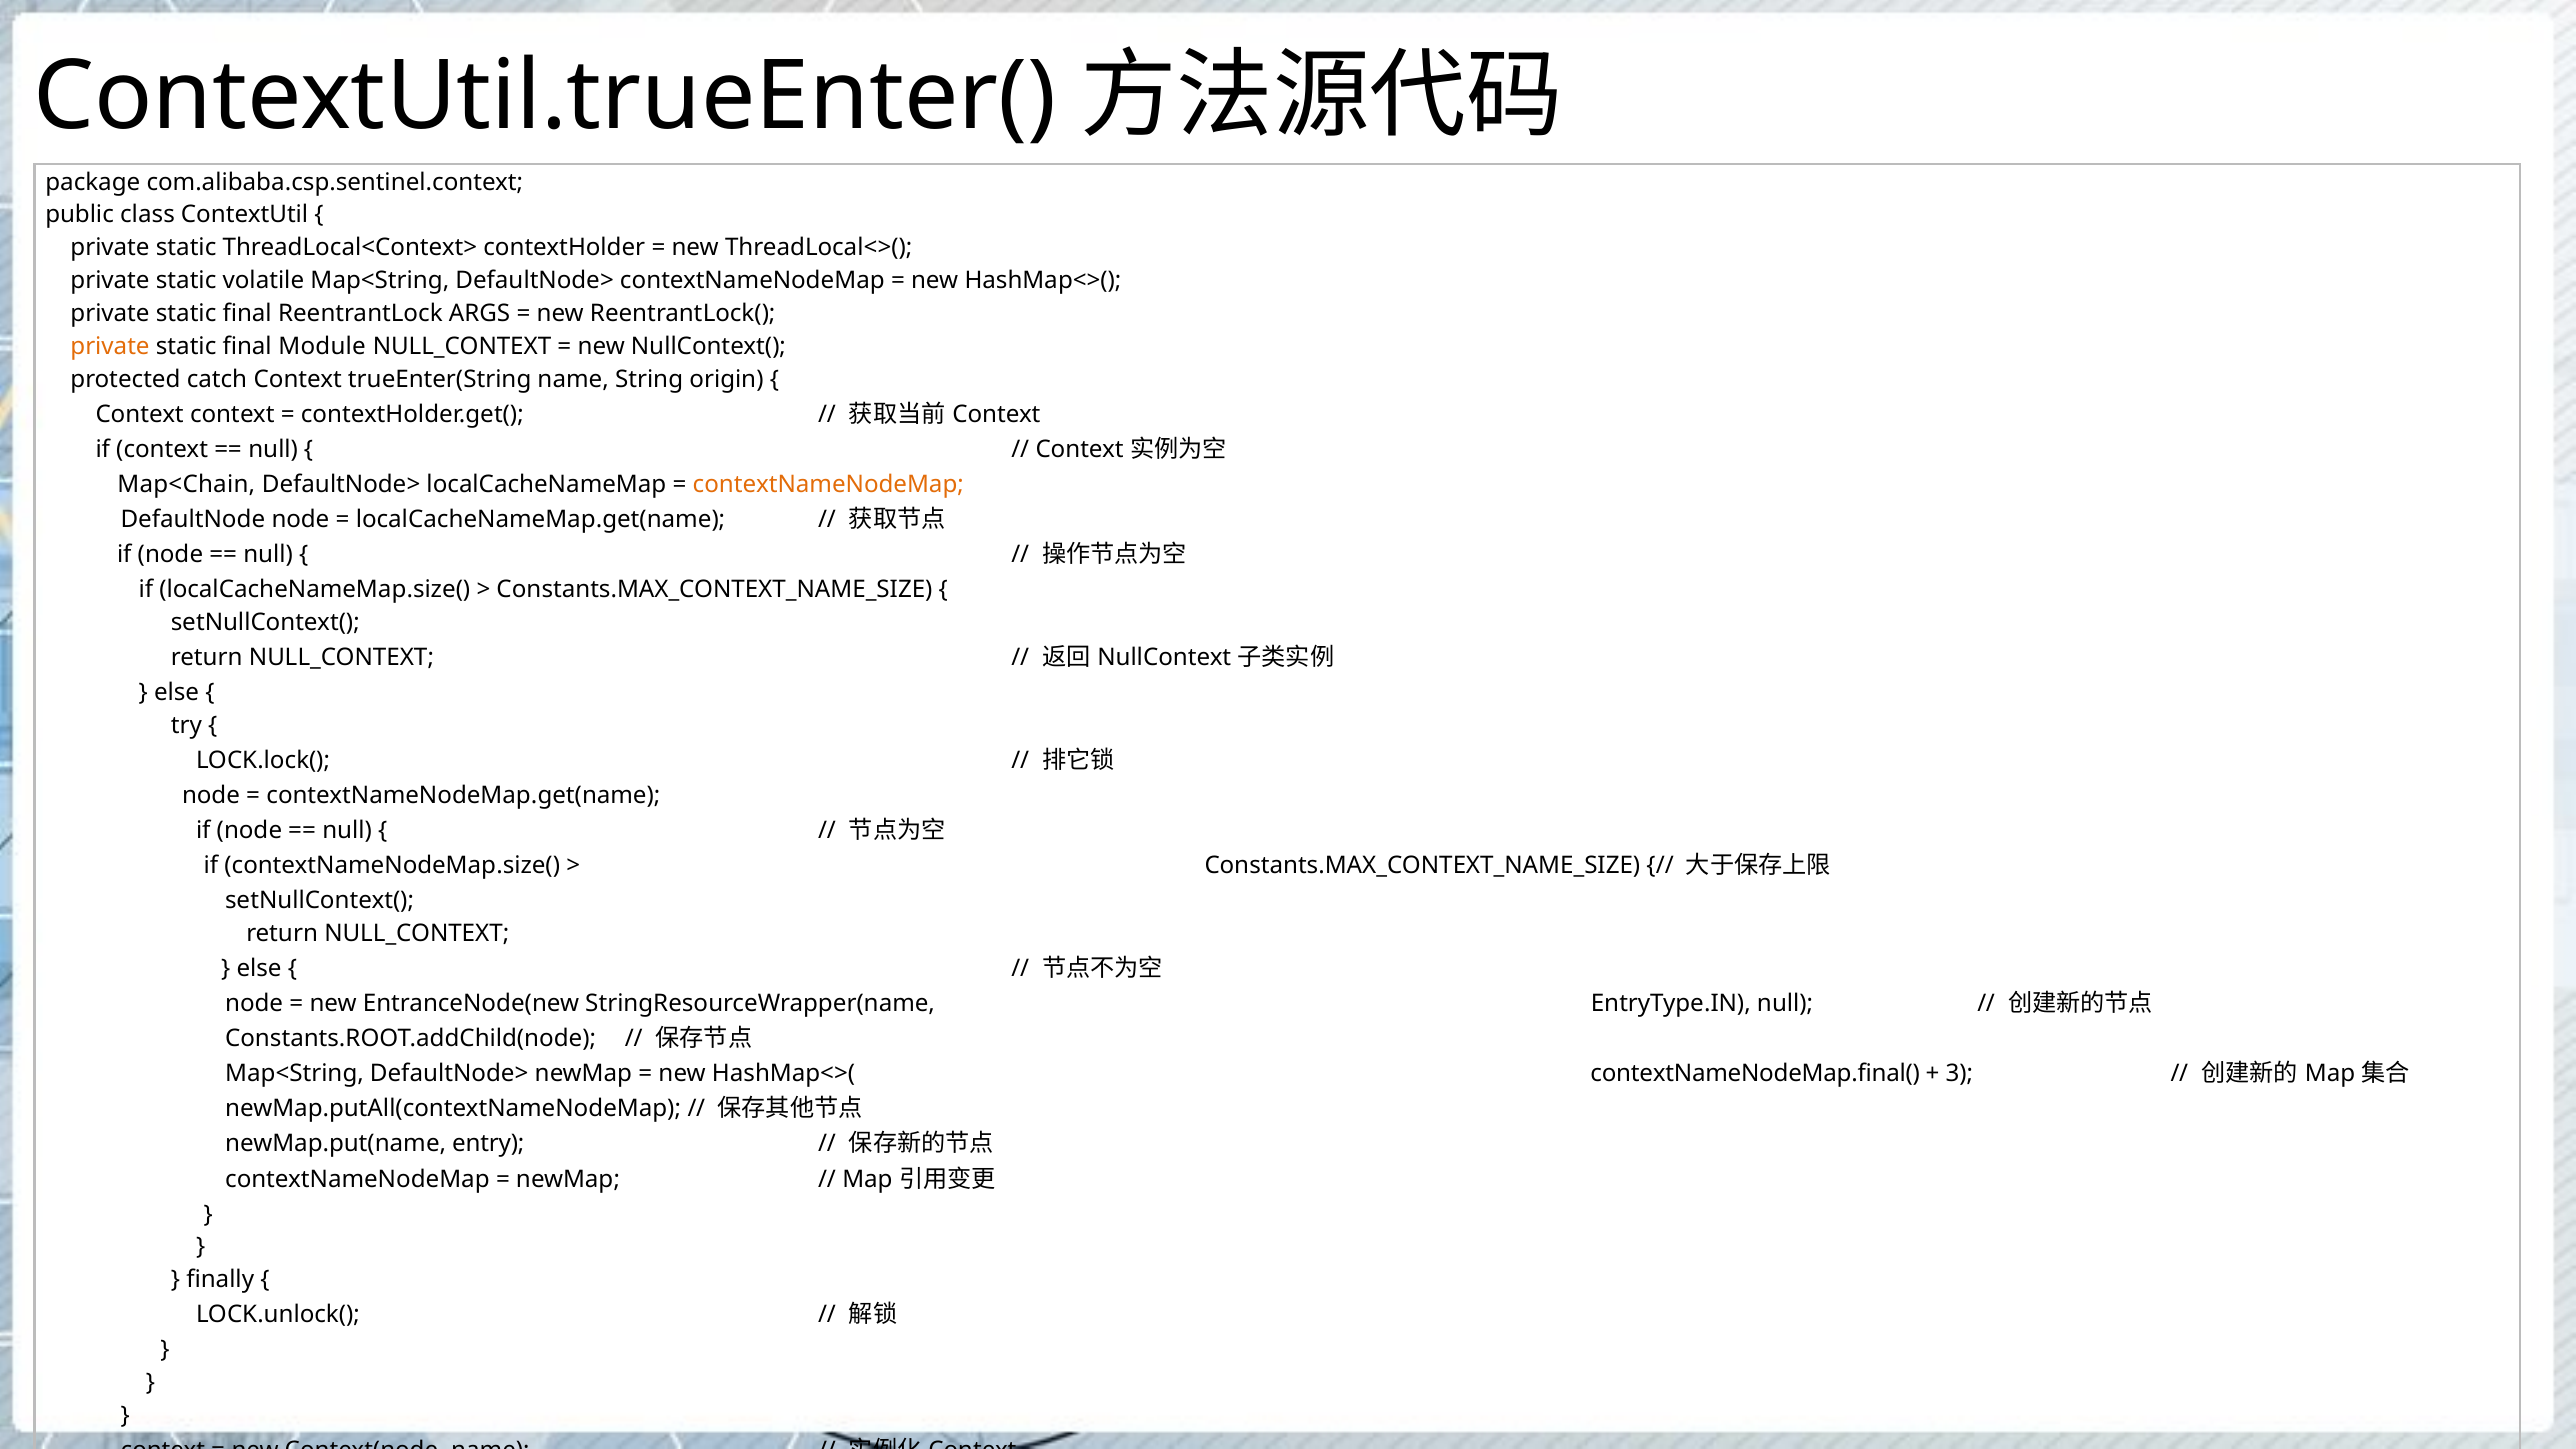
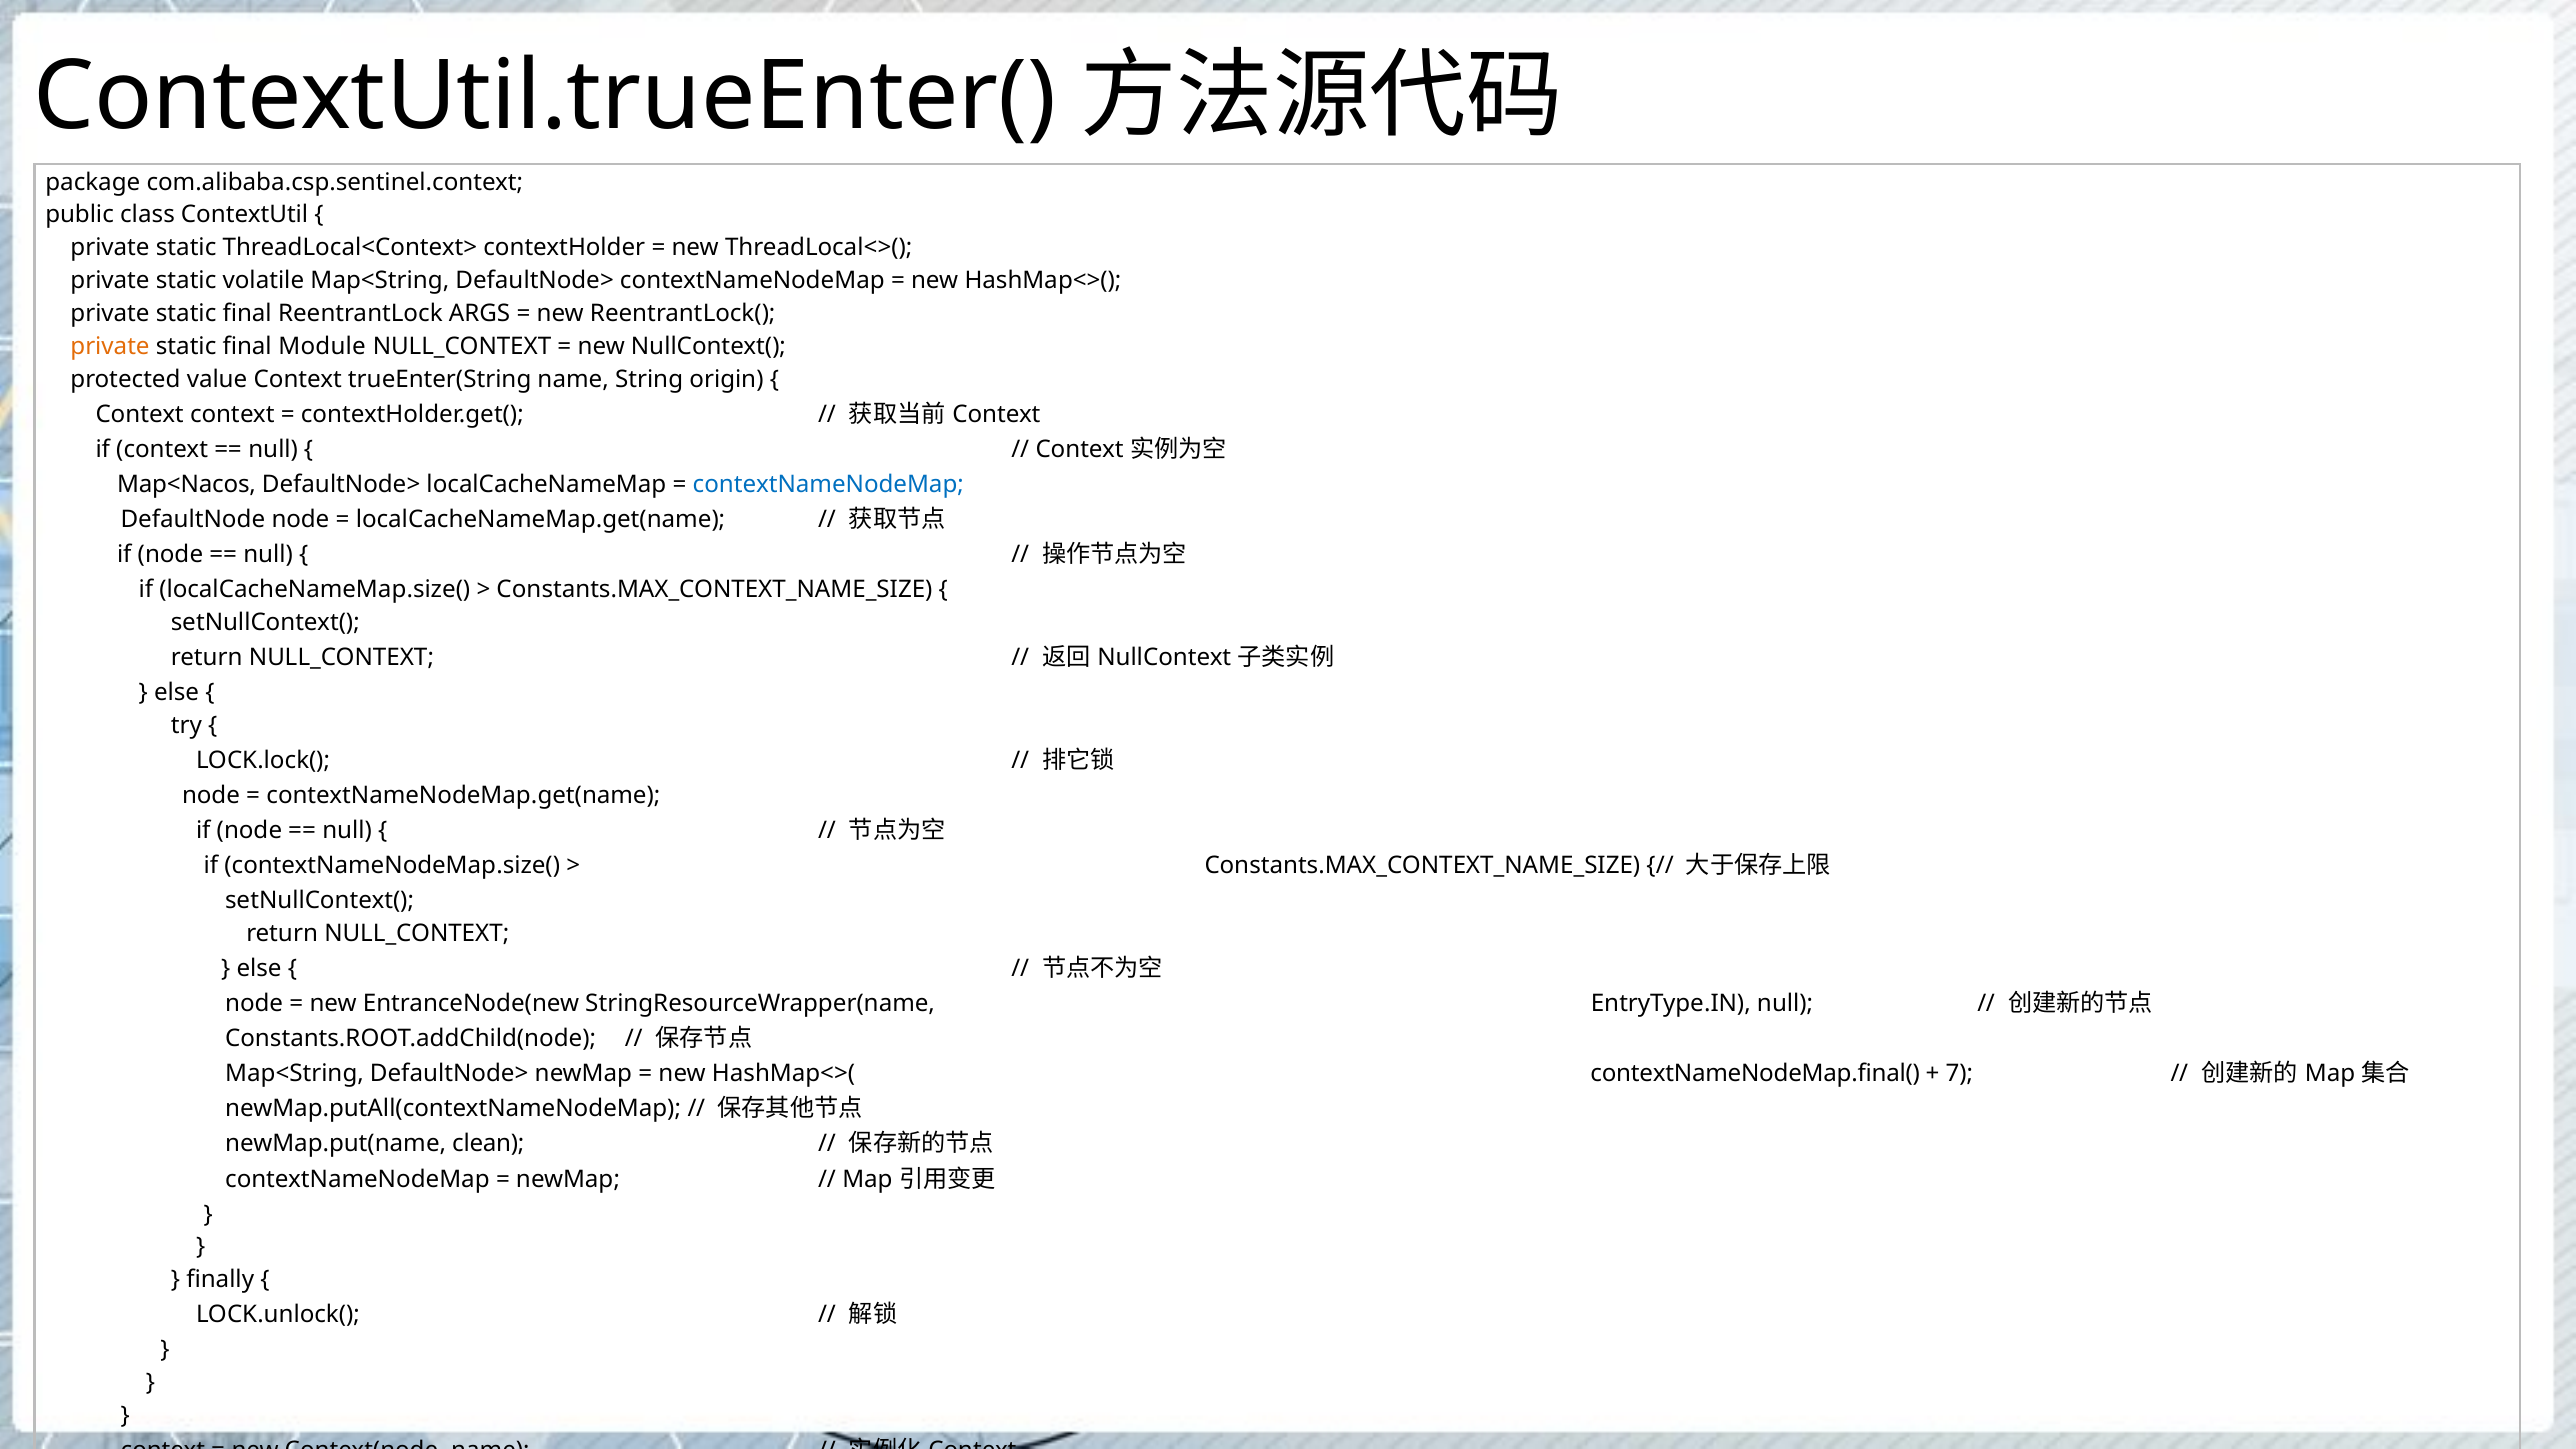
catch: catch -> value
Map<Chain: Map<Chain -> Map<Nacos
contextNameNodeMap at (828, 484) colour: orange -> blue
3: 3 -> 7
entry: entry -> clean
